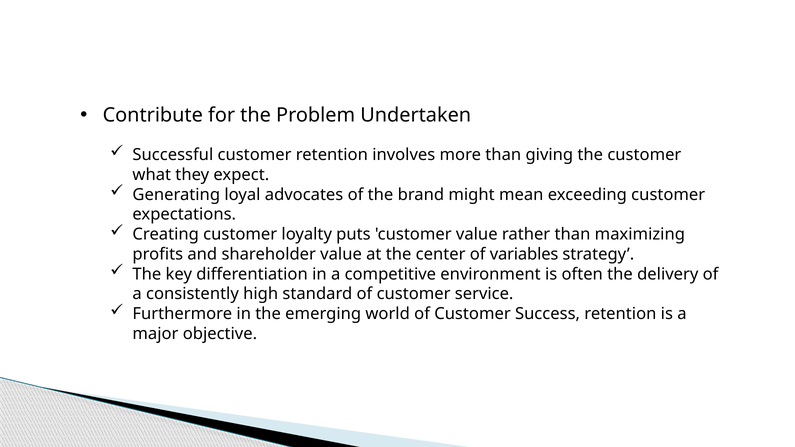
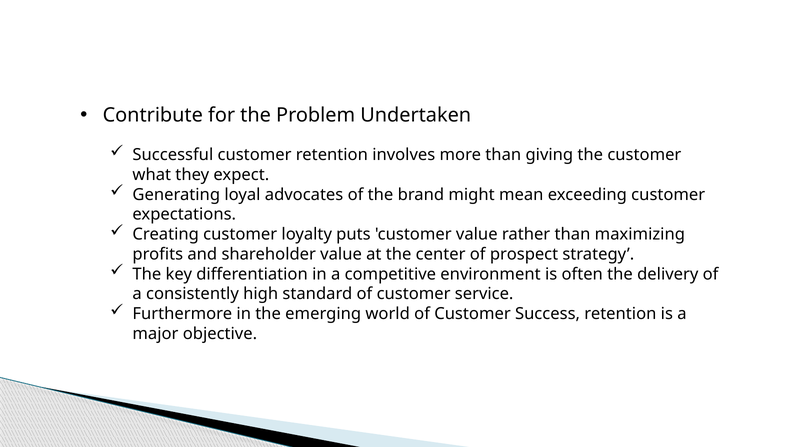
variables: variables -> prospect
